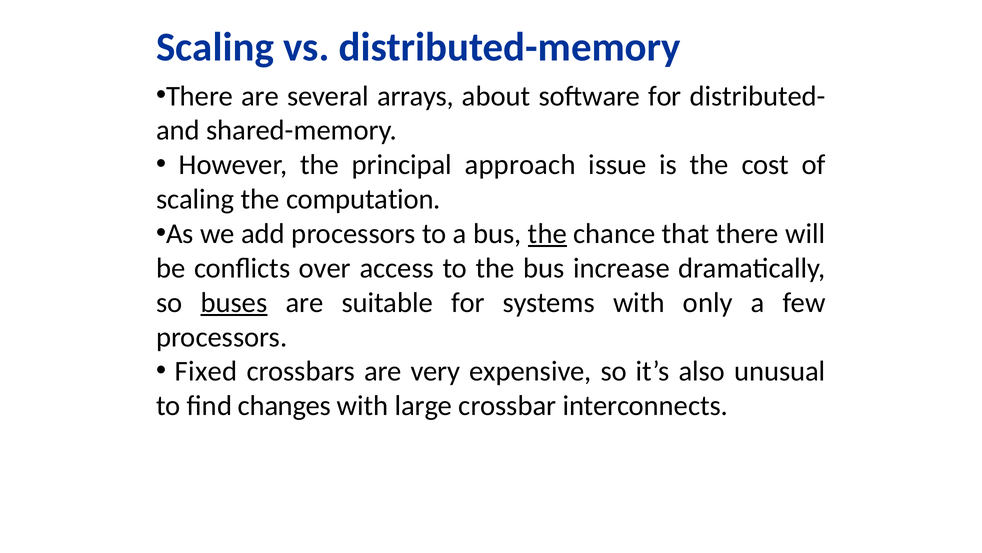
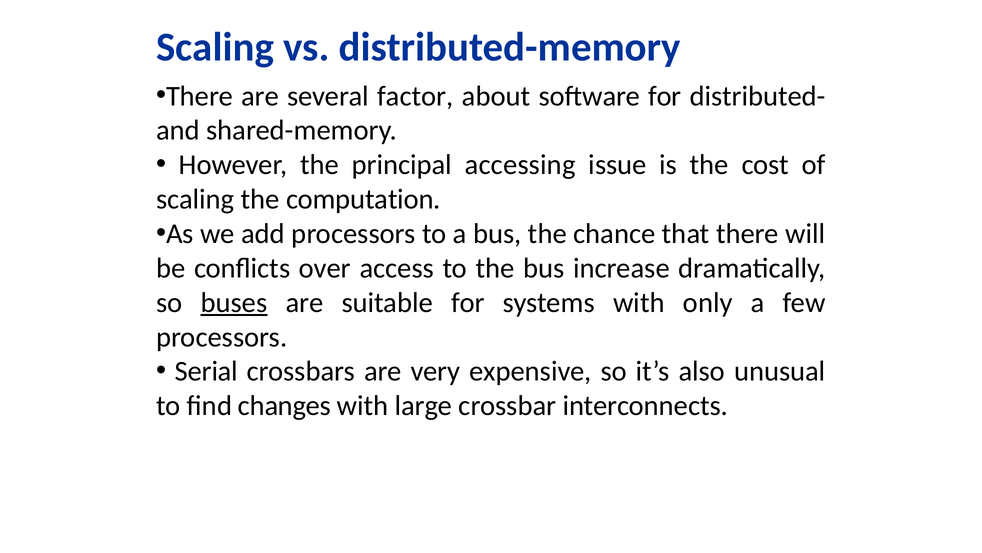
arrays: arrays -> factor
approach: approach -> accessing
the at (547, 234) underline: present -> none
Fixed: Fixed -> Serial
